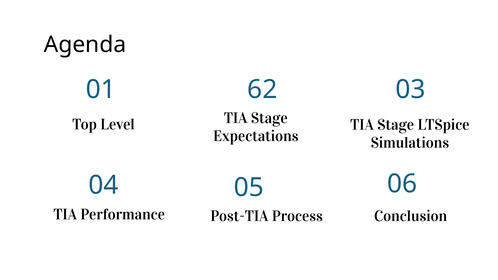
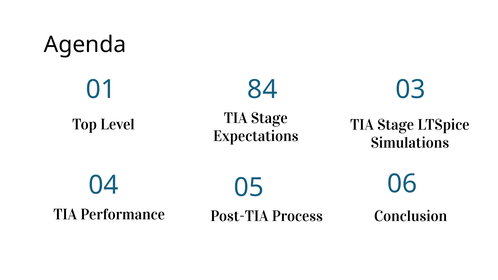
62: 62 -> 84
